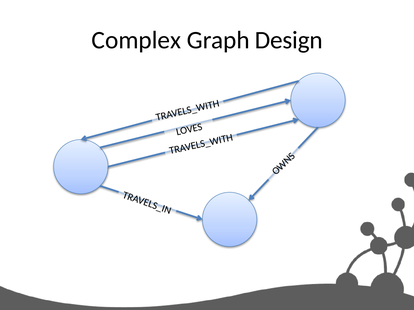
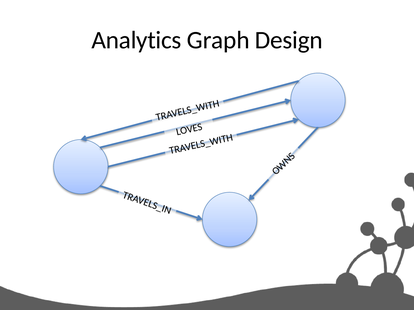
Complex: Complex -> Analytics
